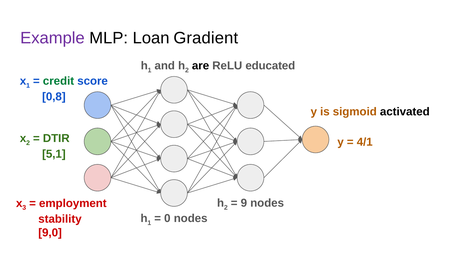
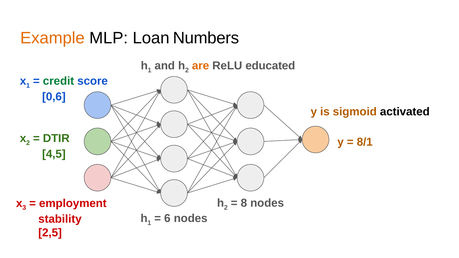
Example colour: purple -> orange
Gradient: Gradient -> Numbers
are colour: black -> orange
0,8: 0,8 -> 0,6
4/1: 4/1 -> 8/1
5,1: 5,1 -> 4,5
9: 9 -> 8
0: 0 -> 6
9,0: 9,0 -> 2,5
